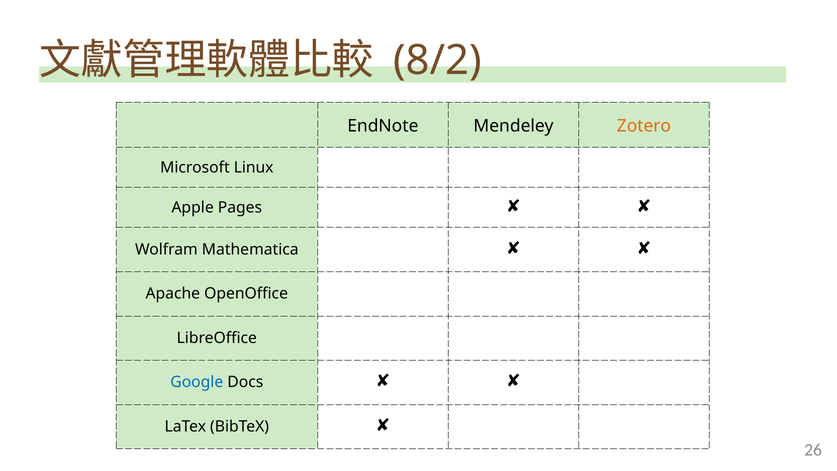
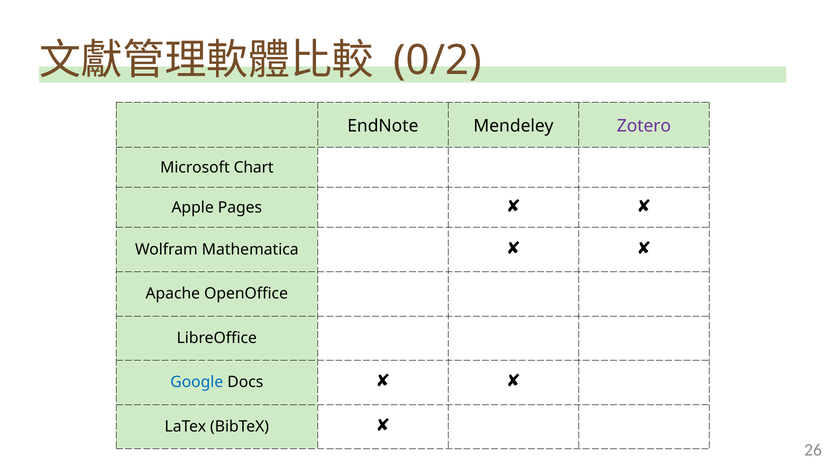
8/2: 8/2 -> 0/2
Zotero colour: orange -> purple
Linux: Linux -> Chart
